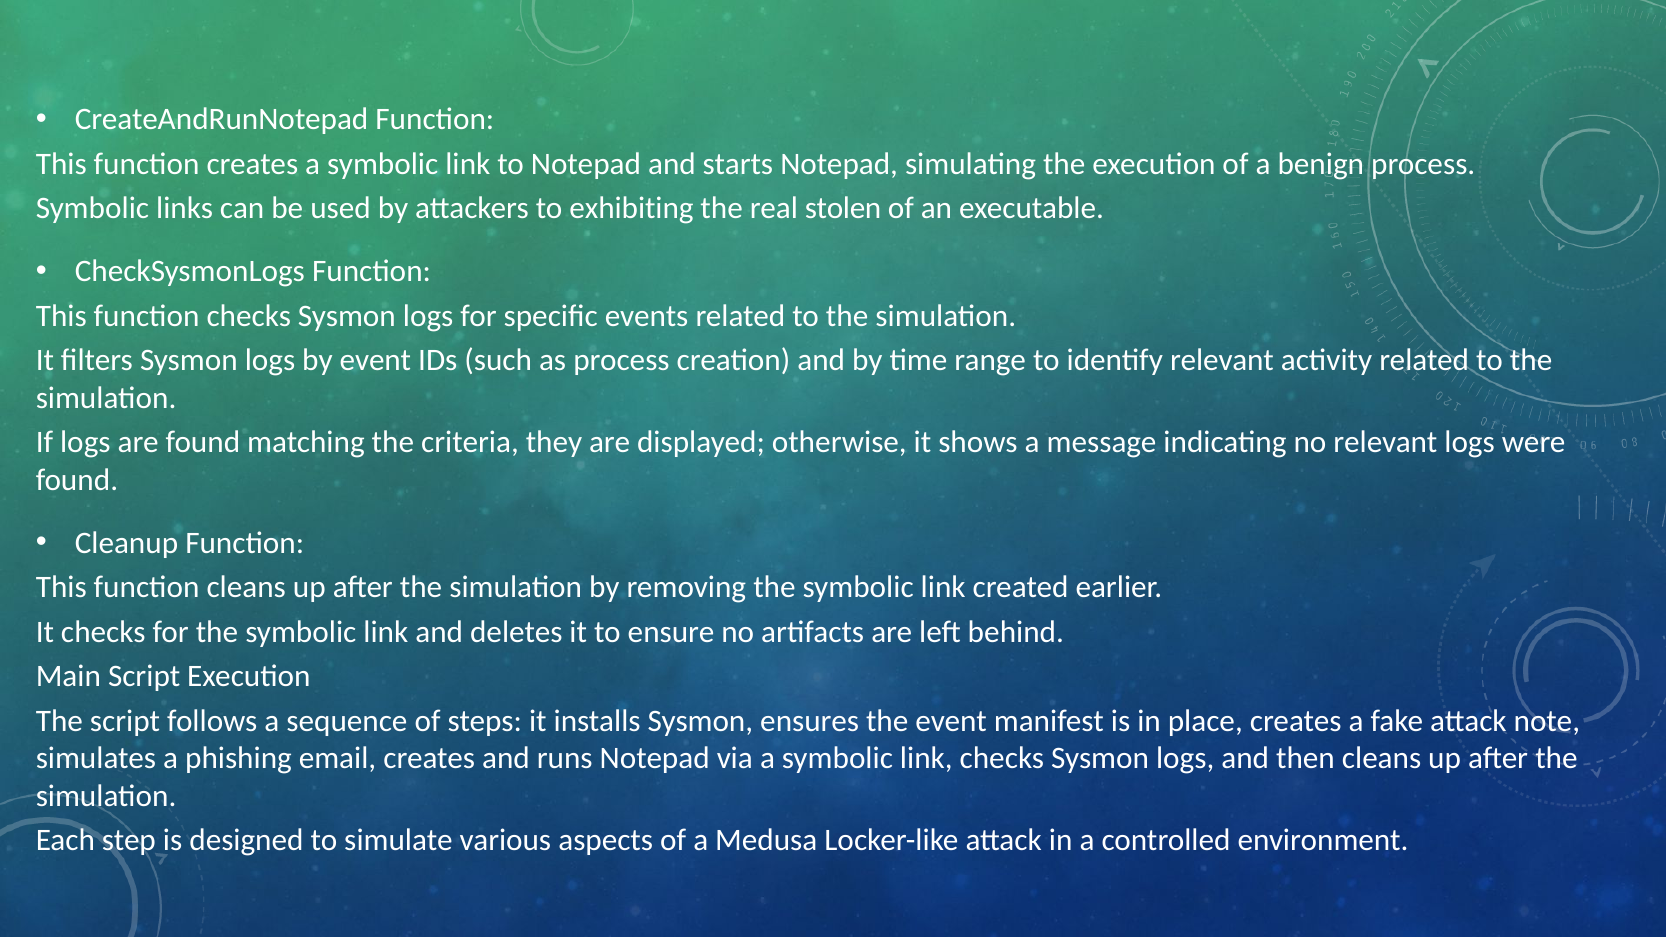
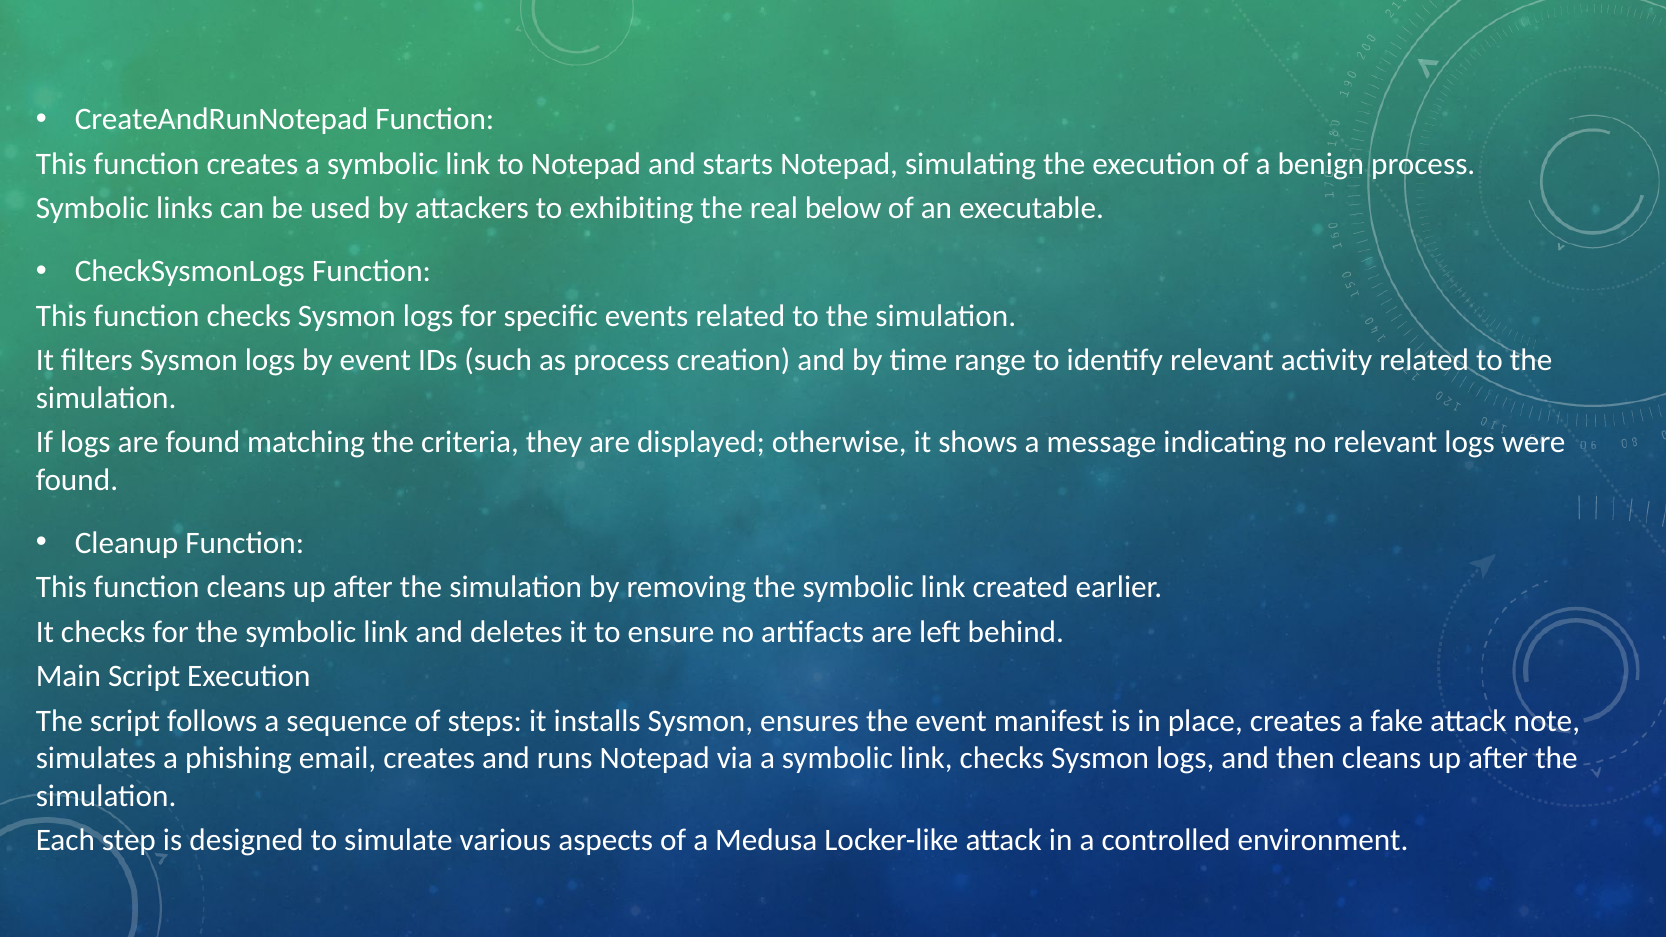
stolen: stolen -> below
